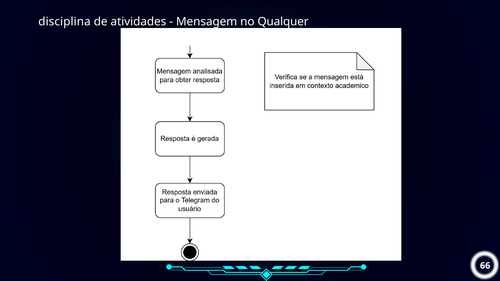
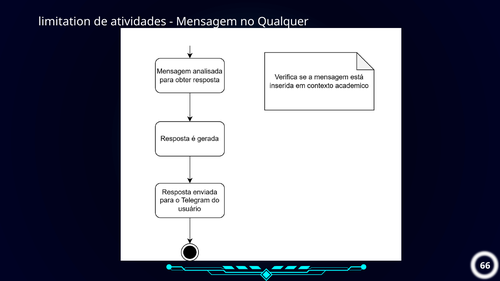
disciplina: disciplina -> limitation
